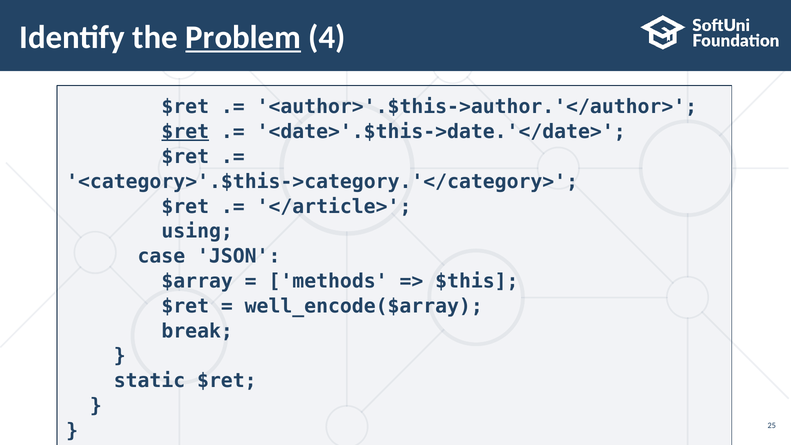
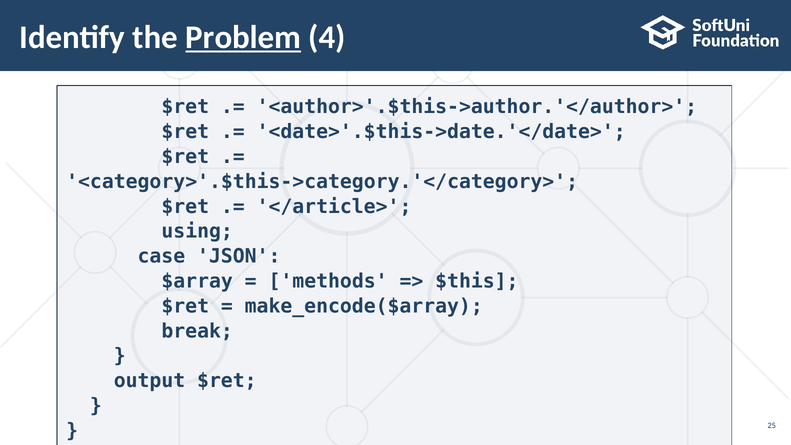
$ret at (185, 132) underline: present -> none
well_encode($array: well_encode($array -> make_encode($array
static: static -> output
